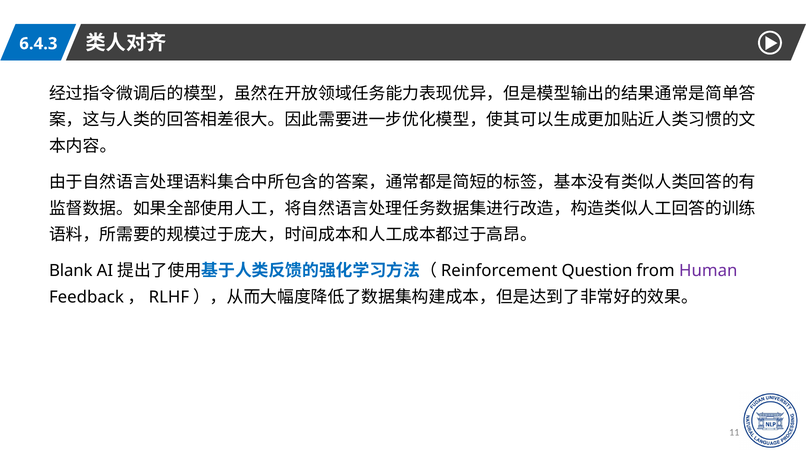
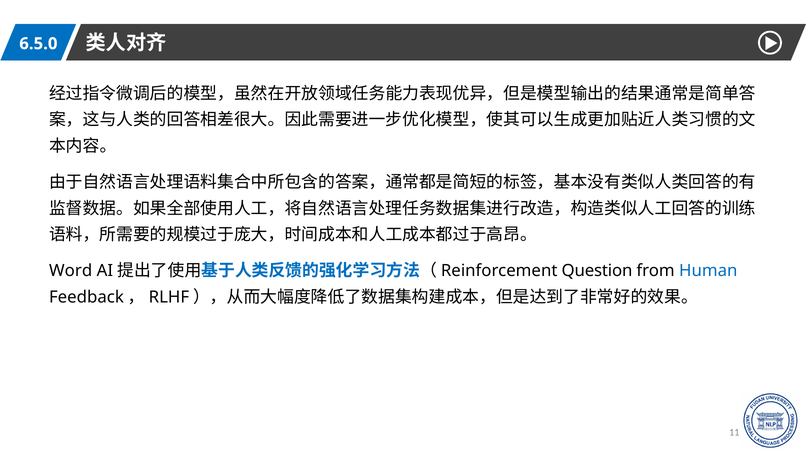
6.4.3: 6.4.3 -> 6.5.0
Blank: Blank -> Word
Human colour: purple -> blue
